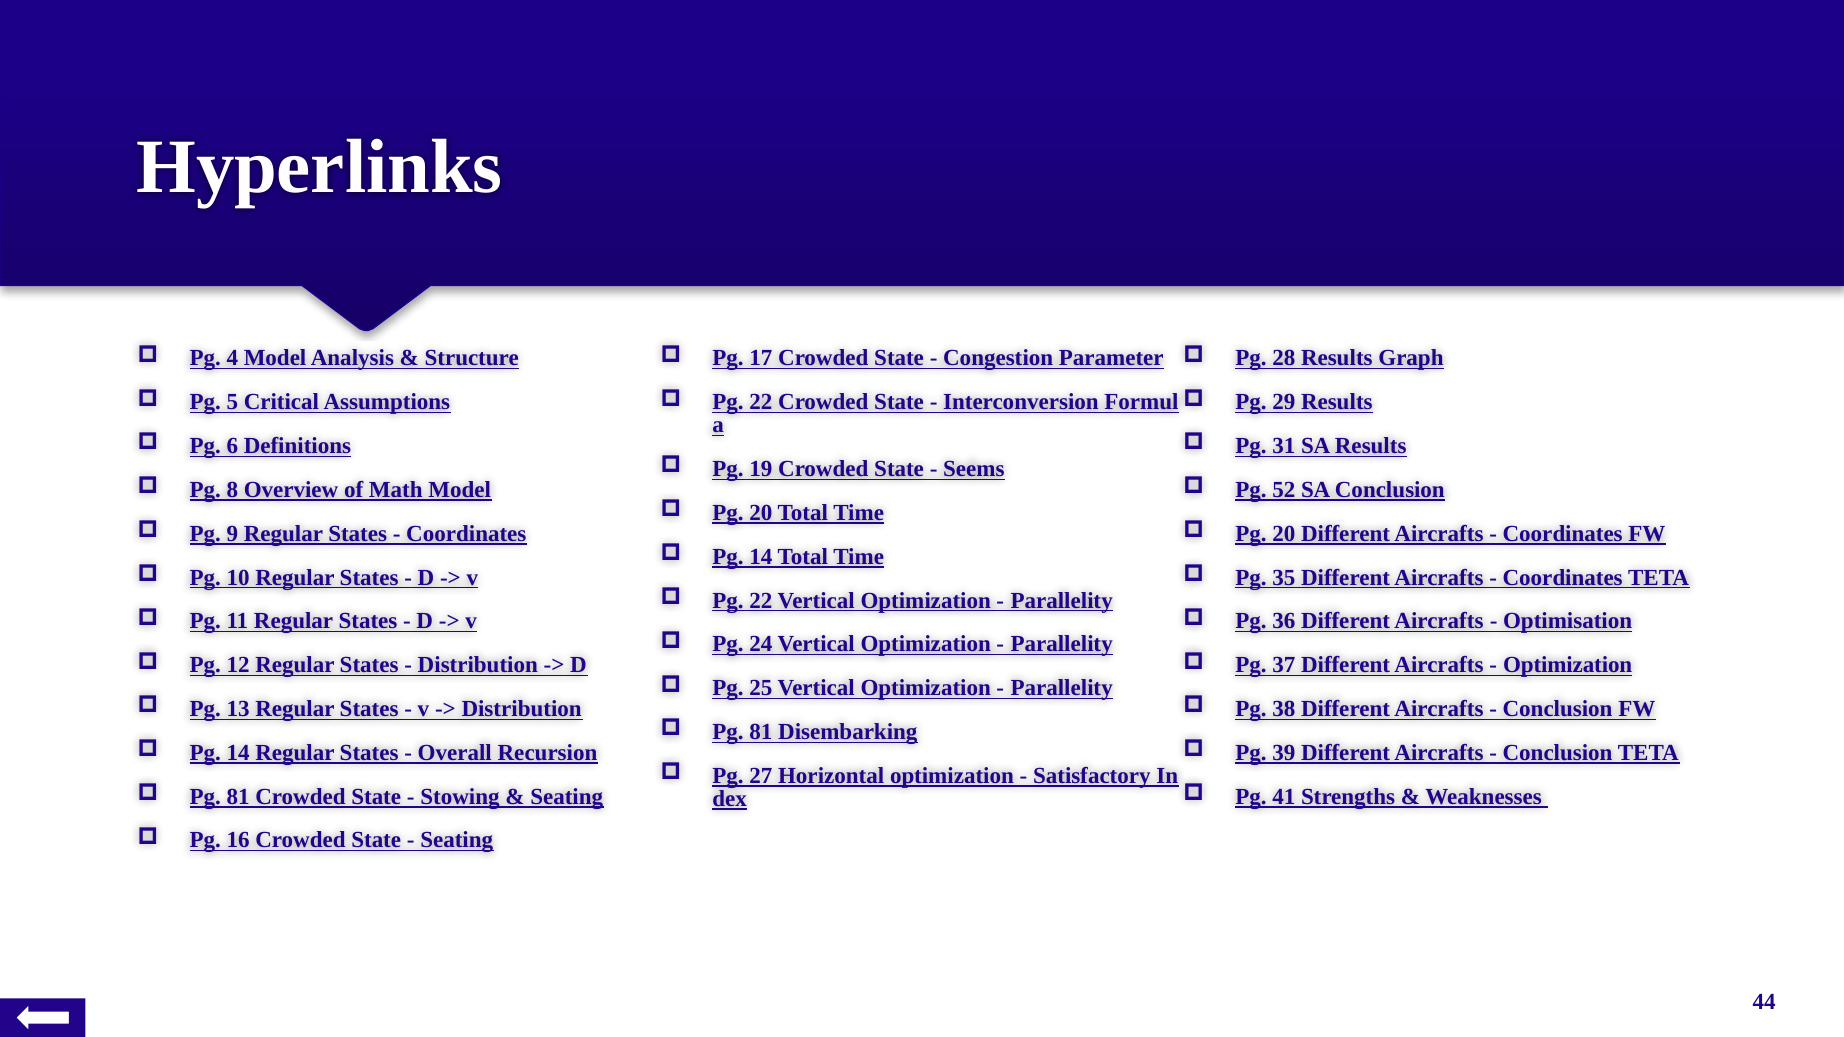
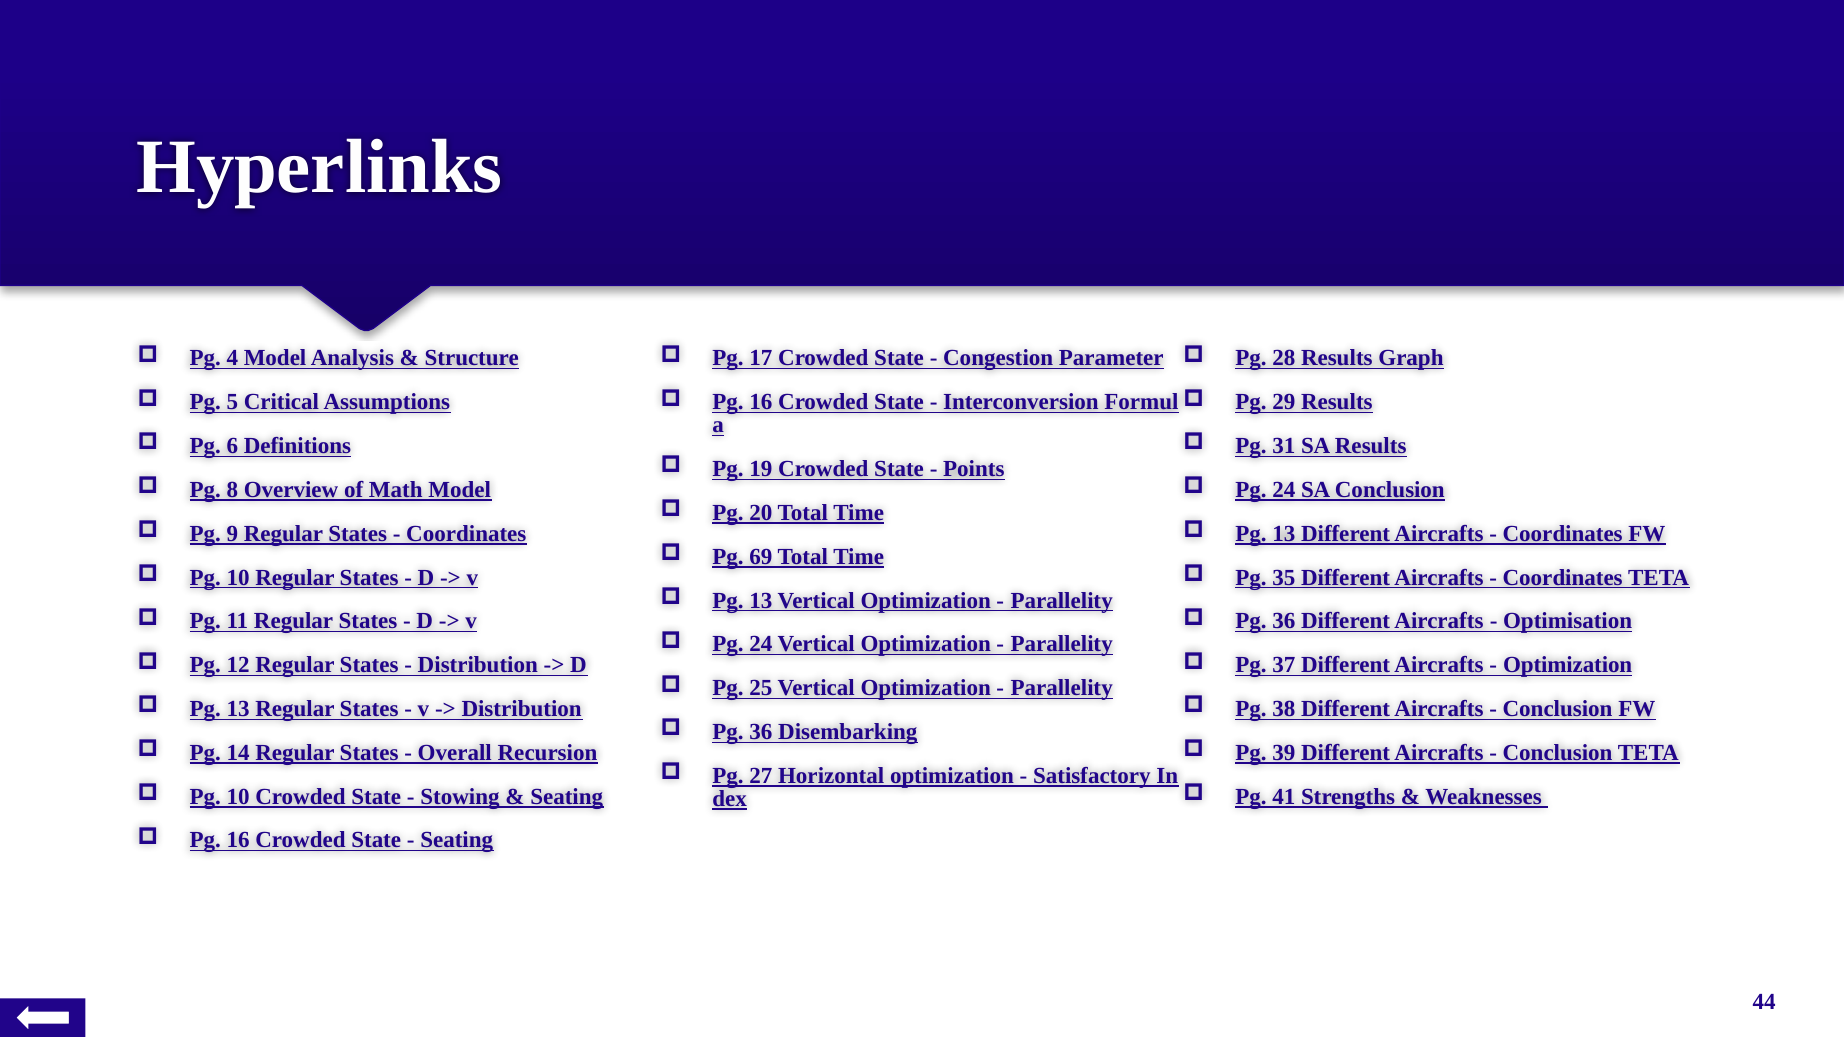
22 at (761, 402): 22 -> 16
Seems: Seems -> Points
52 at (1284, 490): 52 -> 24
20 at (1284, 534): 20 -> 13
14 at (761, 557): 14 -> 69
22 at (761, 601): 22 -> 13
81 at (761, 732): 81 -> 36
81 at (238, 797): 81 -> 10
